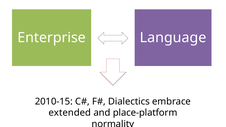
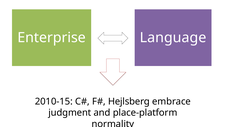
Dialectics: Dialectics -> Hejlsberg
extended: extended -> judgment
